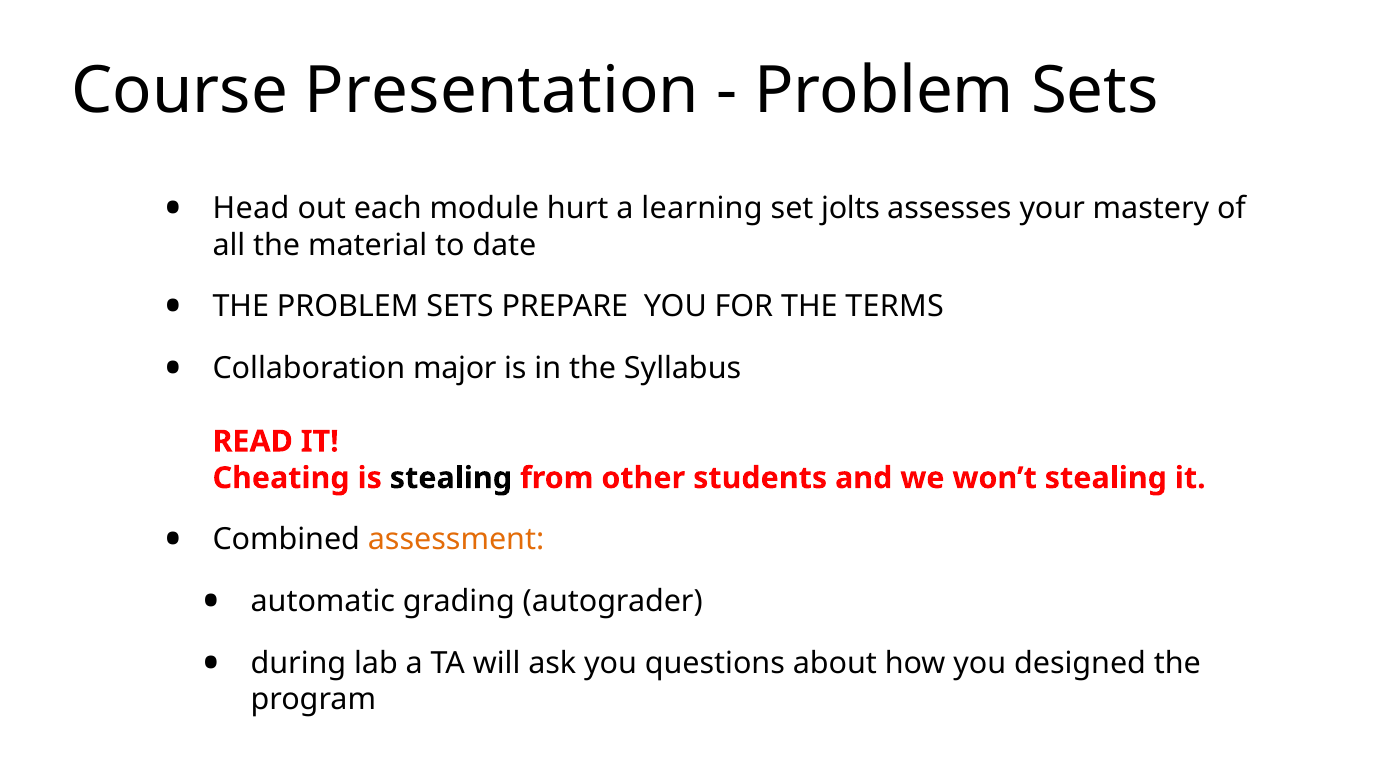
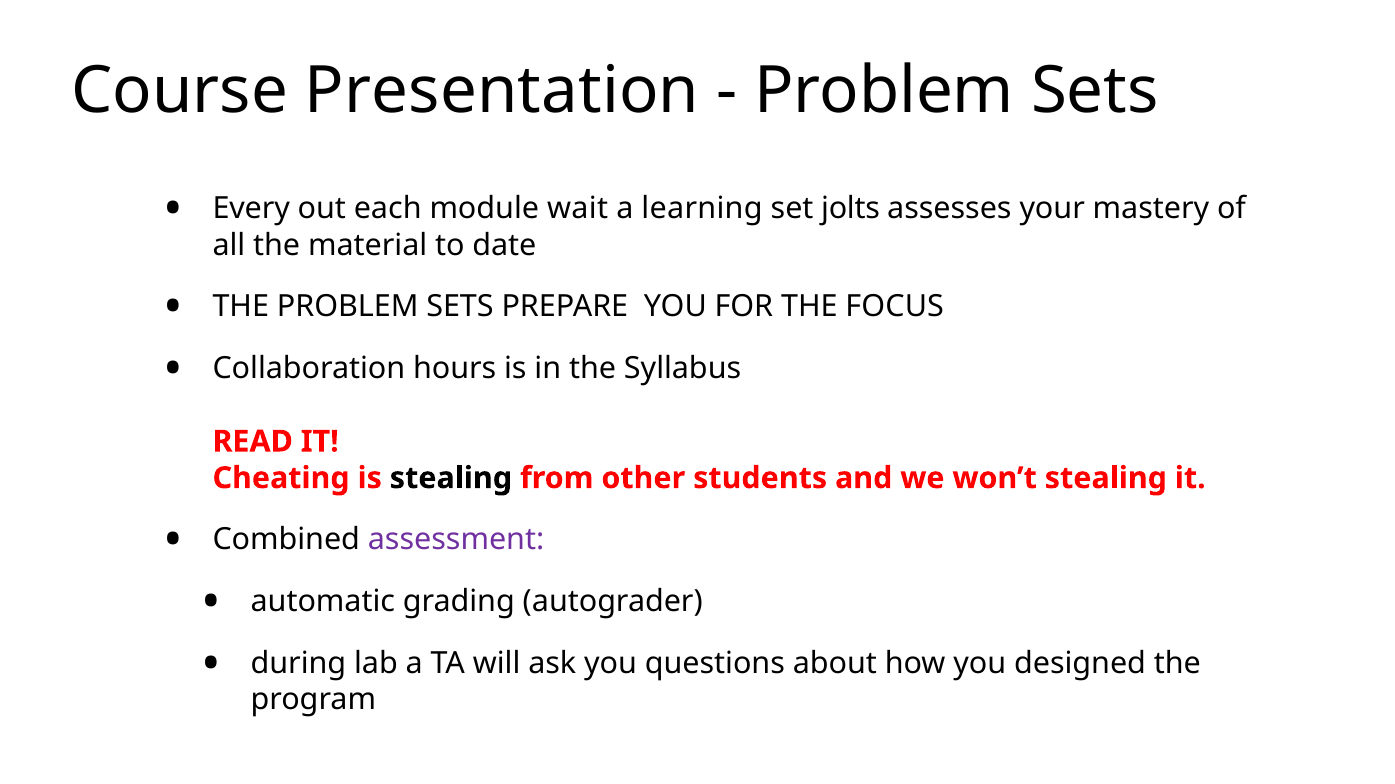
Head: Head -> Every
hurt: hurt -> wait
TERMS: TERMS -> FOCUS
major: major -> hours
assessment colour: orange -> purple
